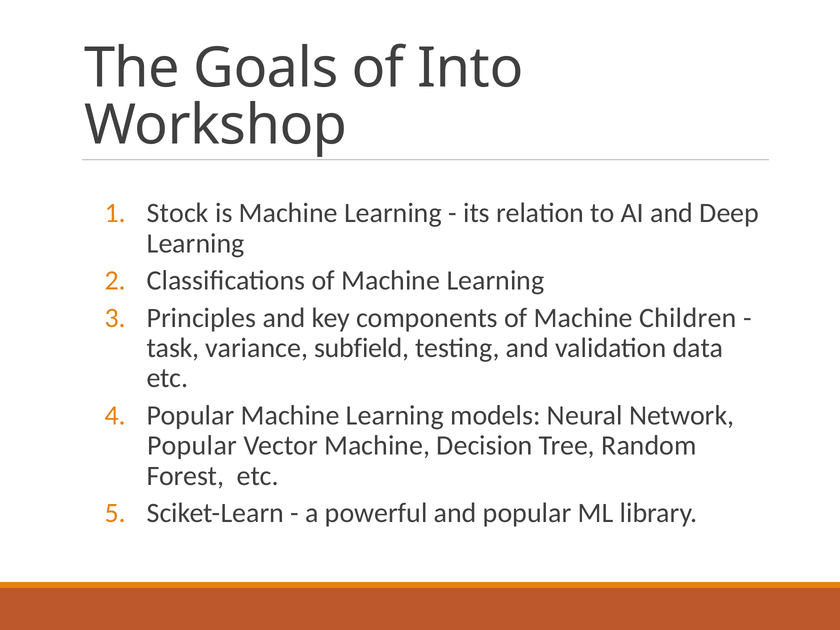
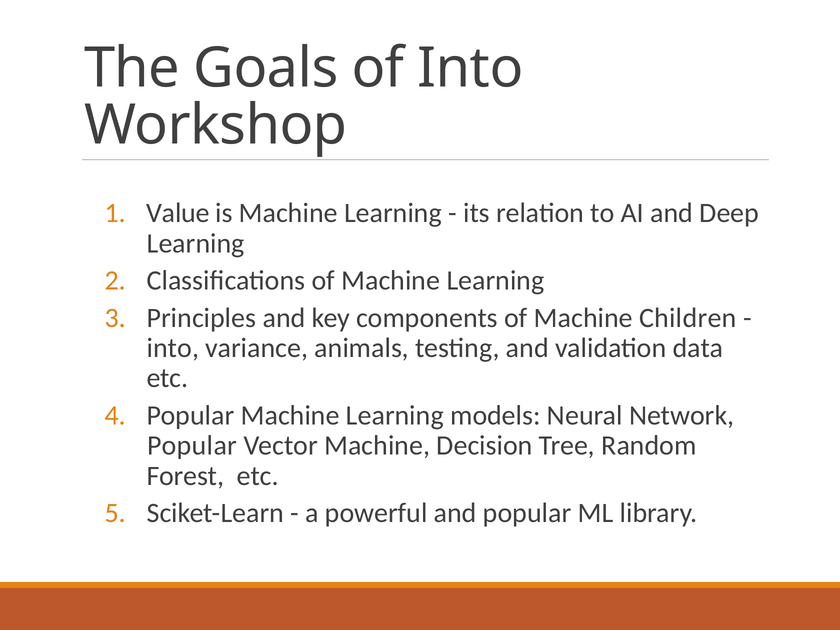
Stock: Stock -> Value
task at (173, 348): task -> into
subfield: subfield -> animals
